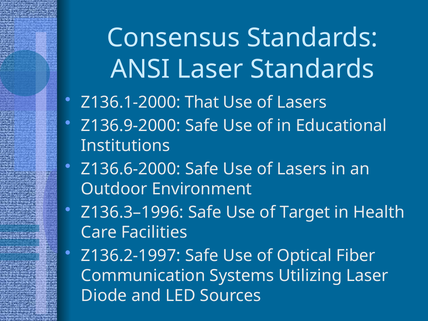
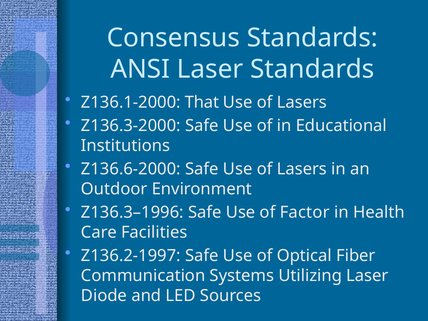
Z136.9-2000: Z136.9-2000 -> Z136.3-2000
Target: Target -> Factor
